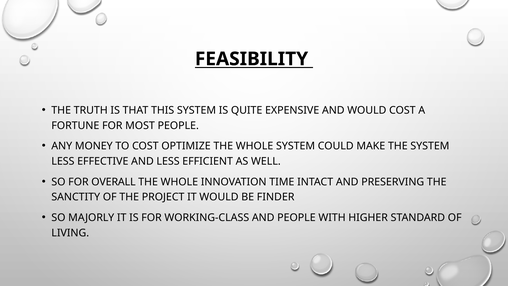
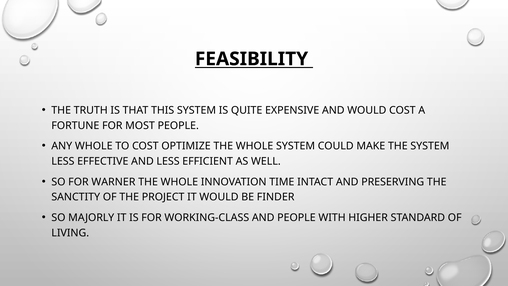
ANY MONEY: MONEY -> WHOLE
OVERALL: OVERALL -> WARNER
